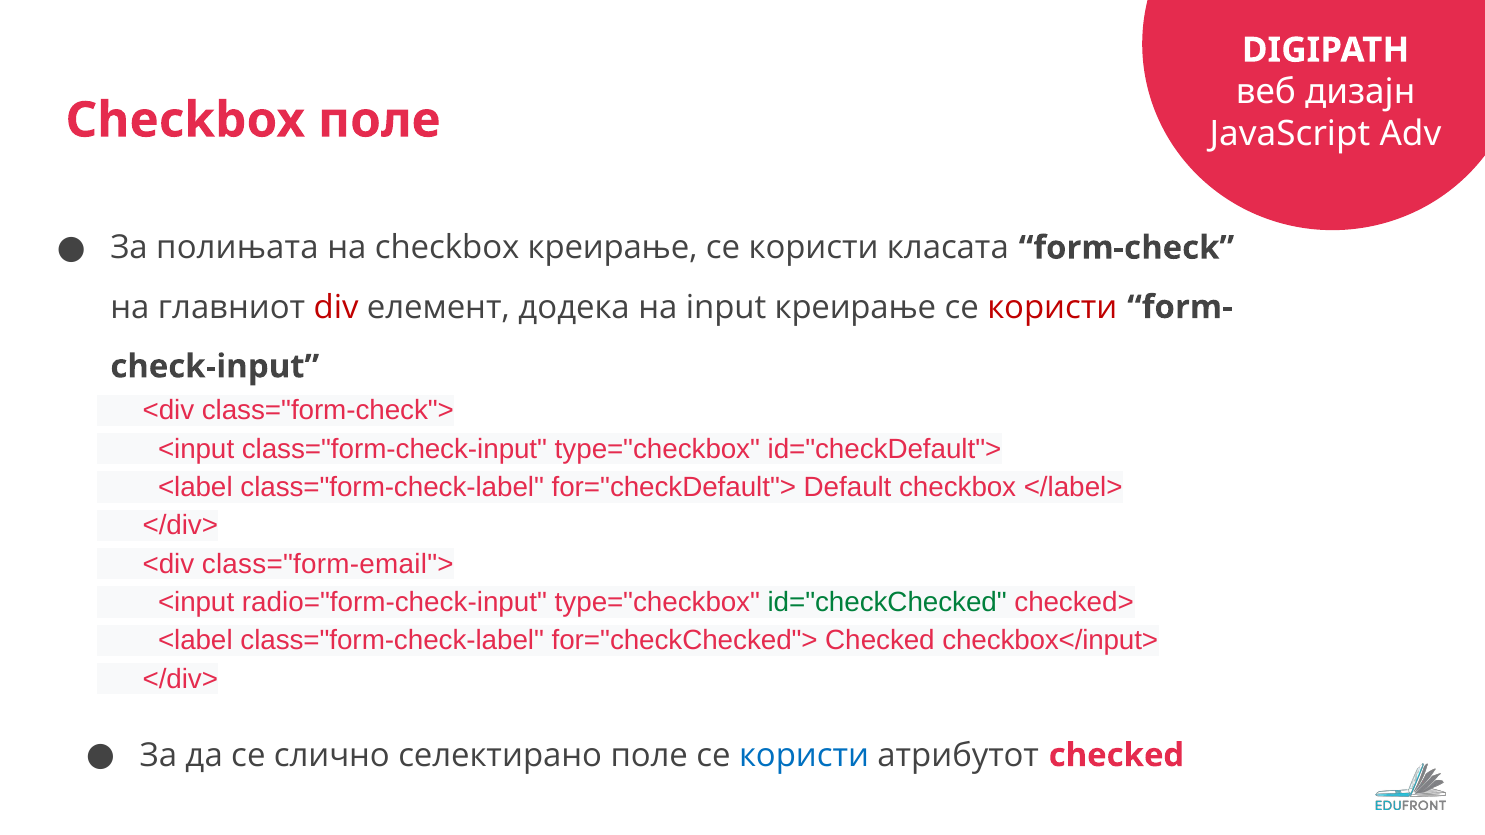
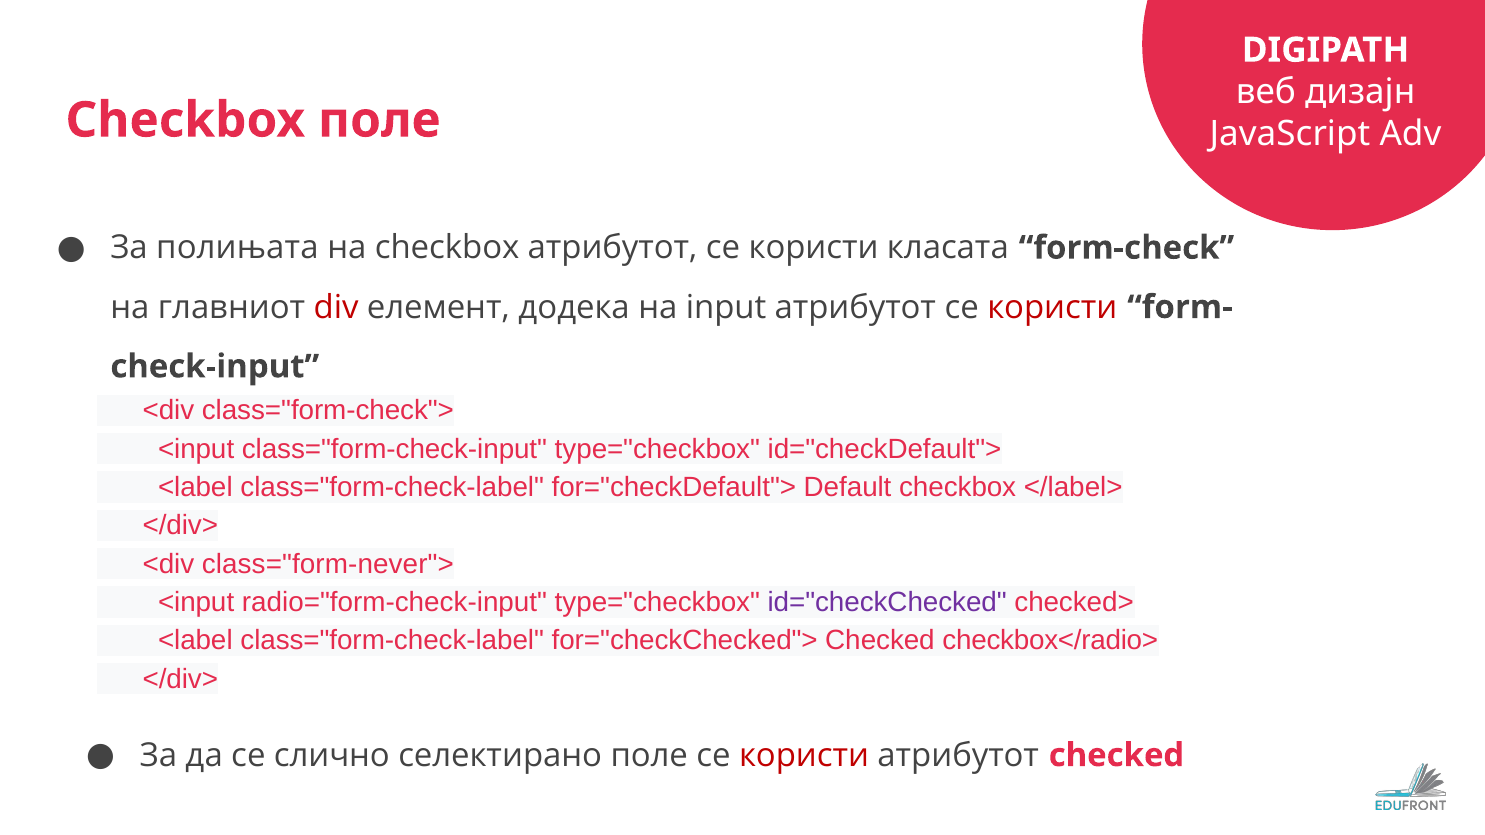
checkbox креирање: креирање -> атрибутот
input креирање: креирање -> атрибутот
class="form-email">: class="form-email"> -> class="form-never">
id="checkChecked colour: green -> purple
checkbox</input>: checkbox</input> -> checkbox</radio>
користи at (804, 756) colour: blue -> red
